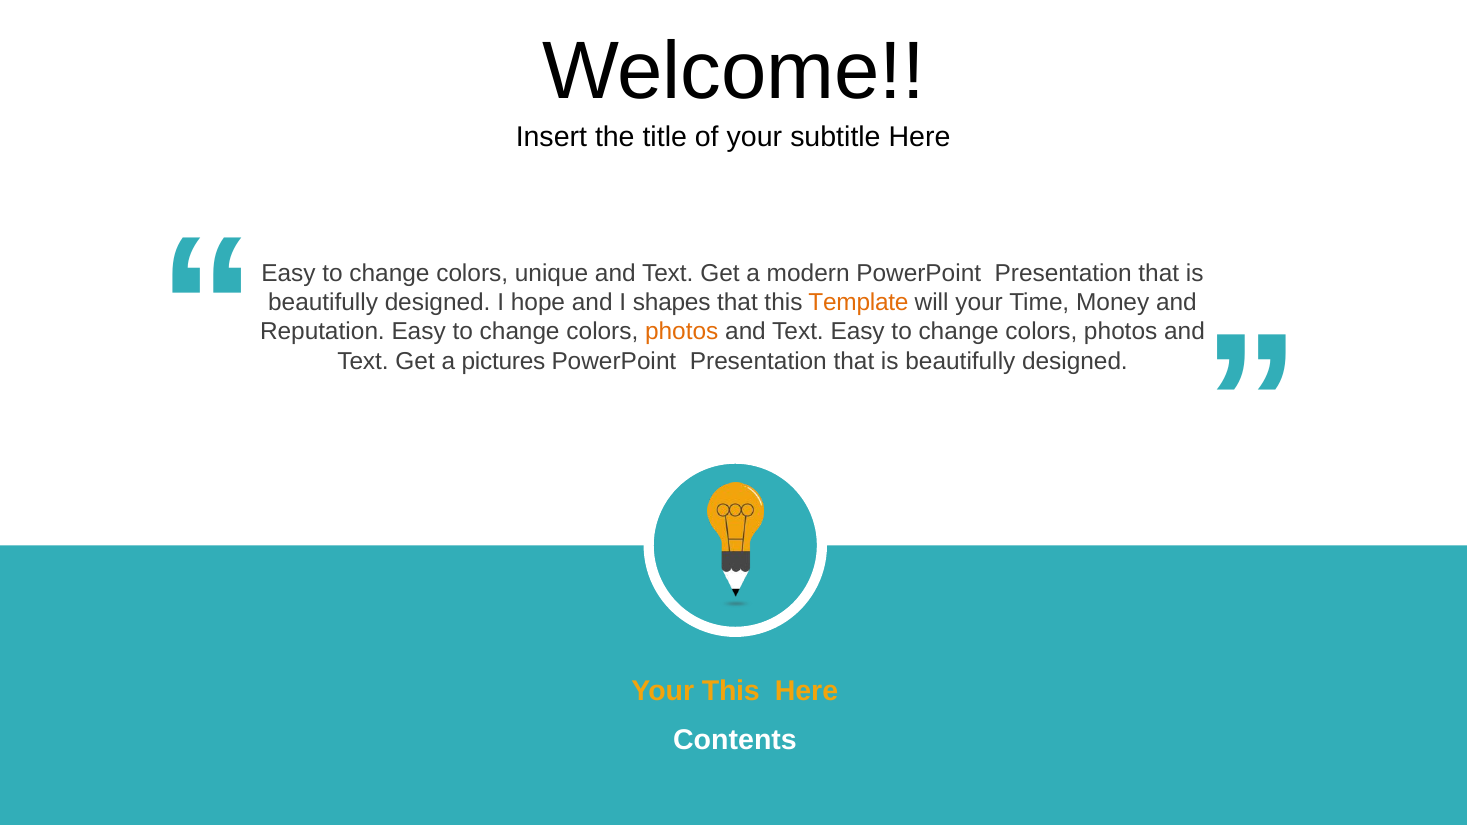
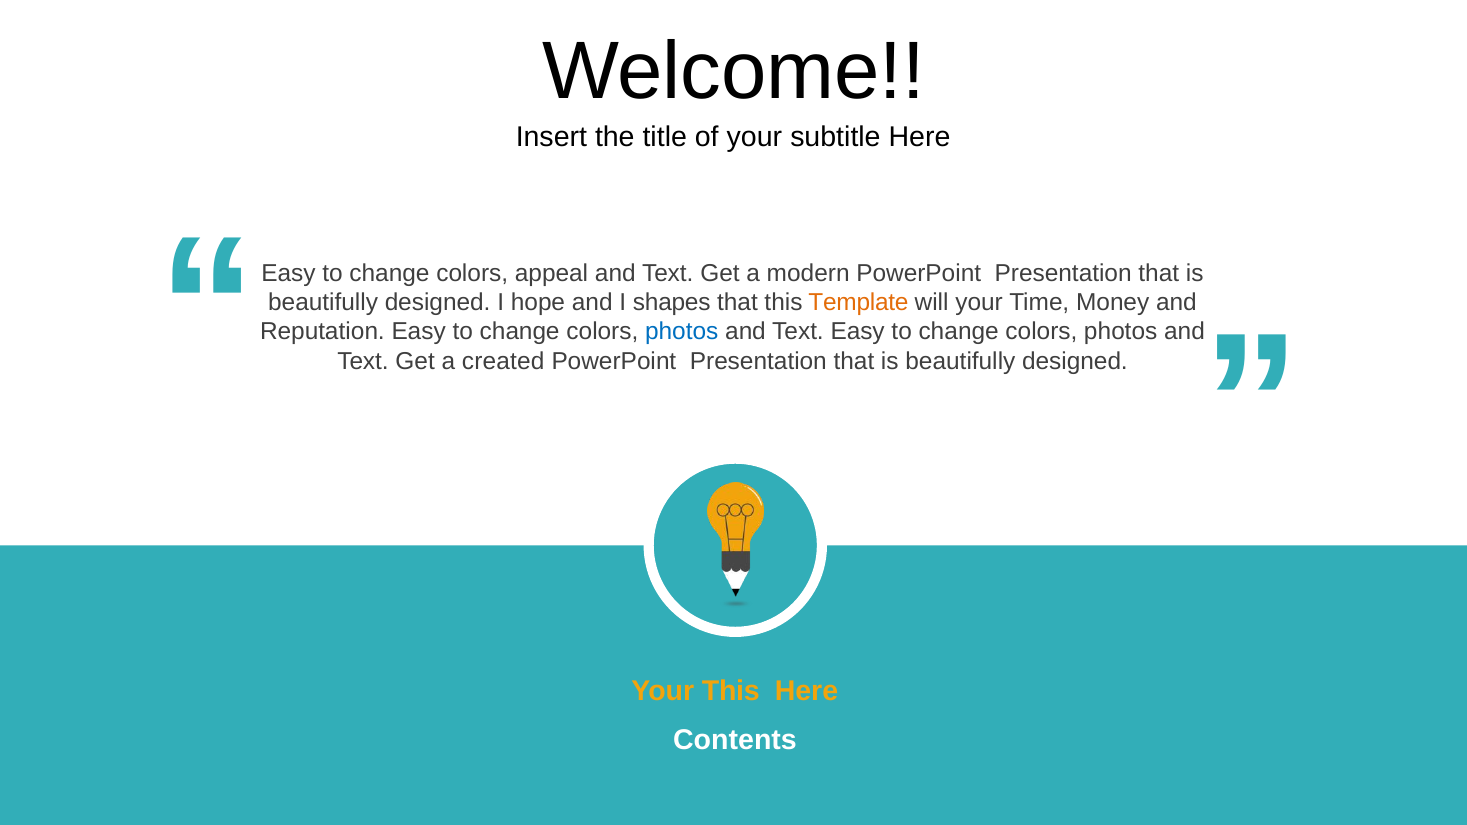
unique: unique -> appeal
photos at (682, 332) colour: orange -> blue
pictures: pictures -> created
